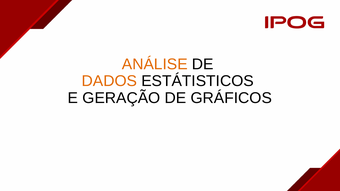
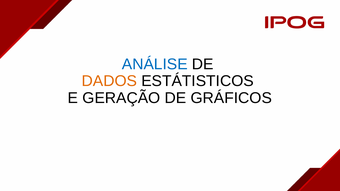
ANÁLISE colour: orange -> blue
